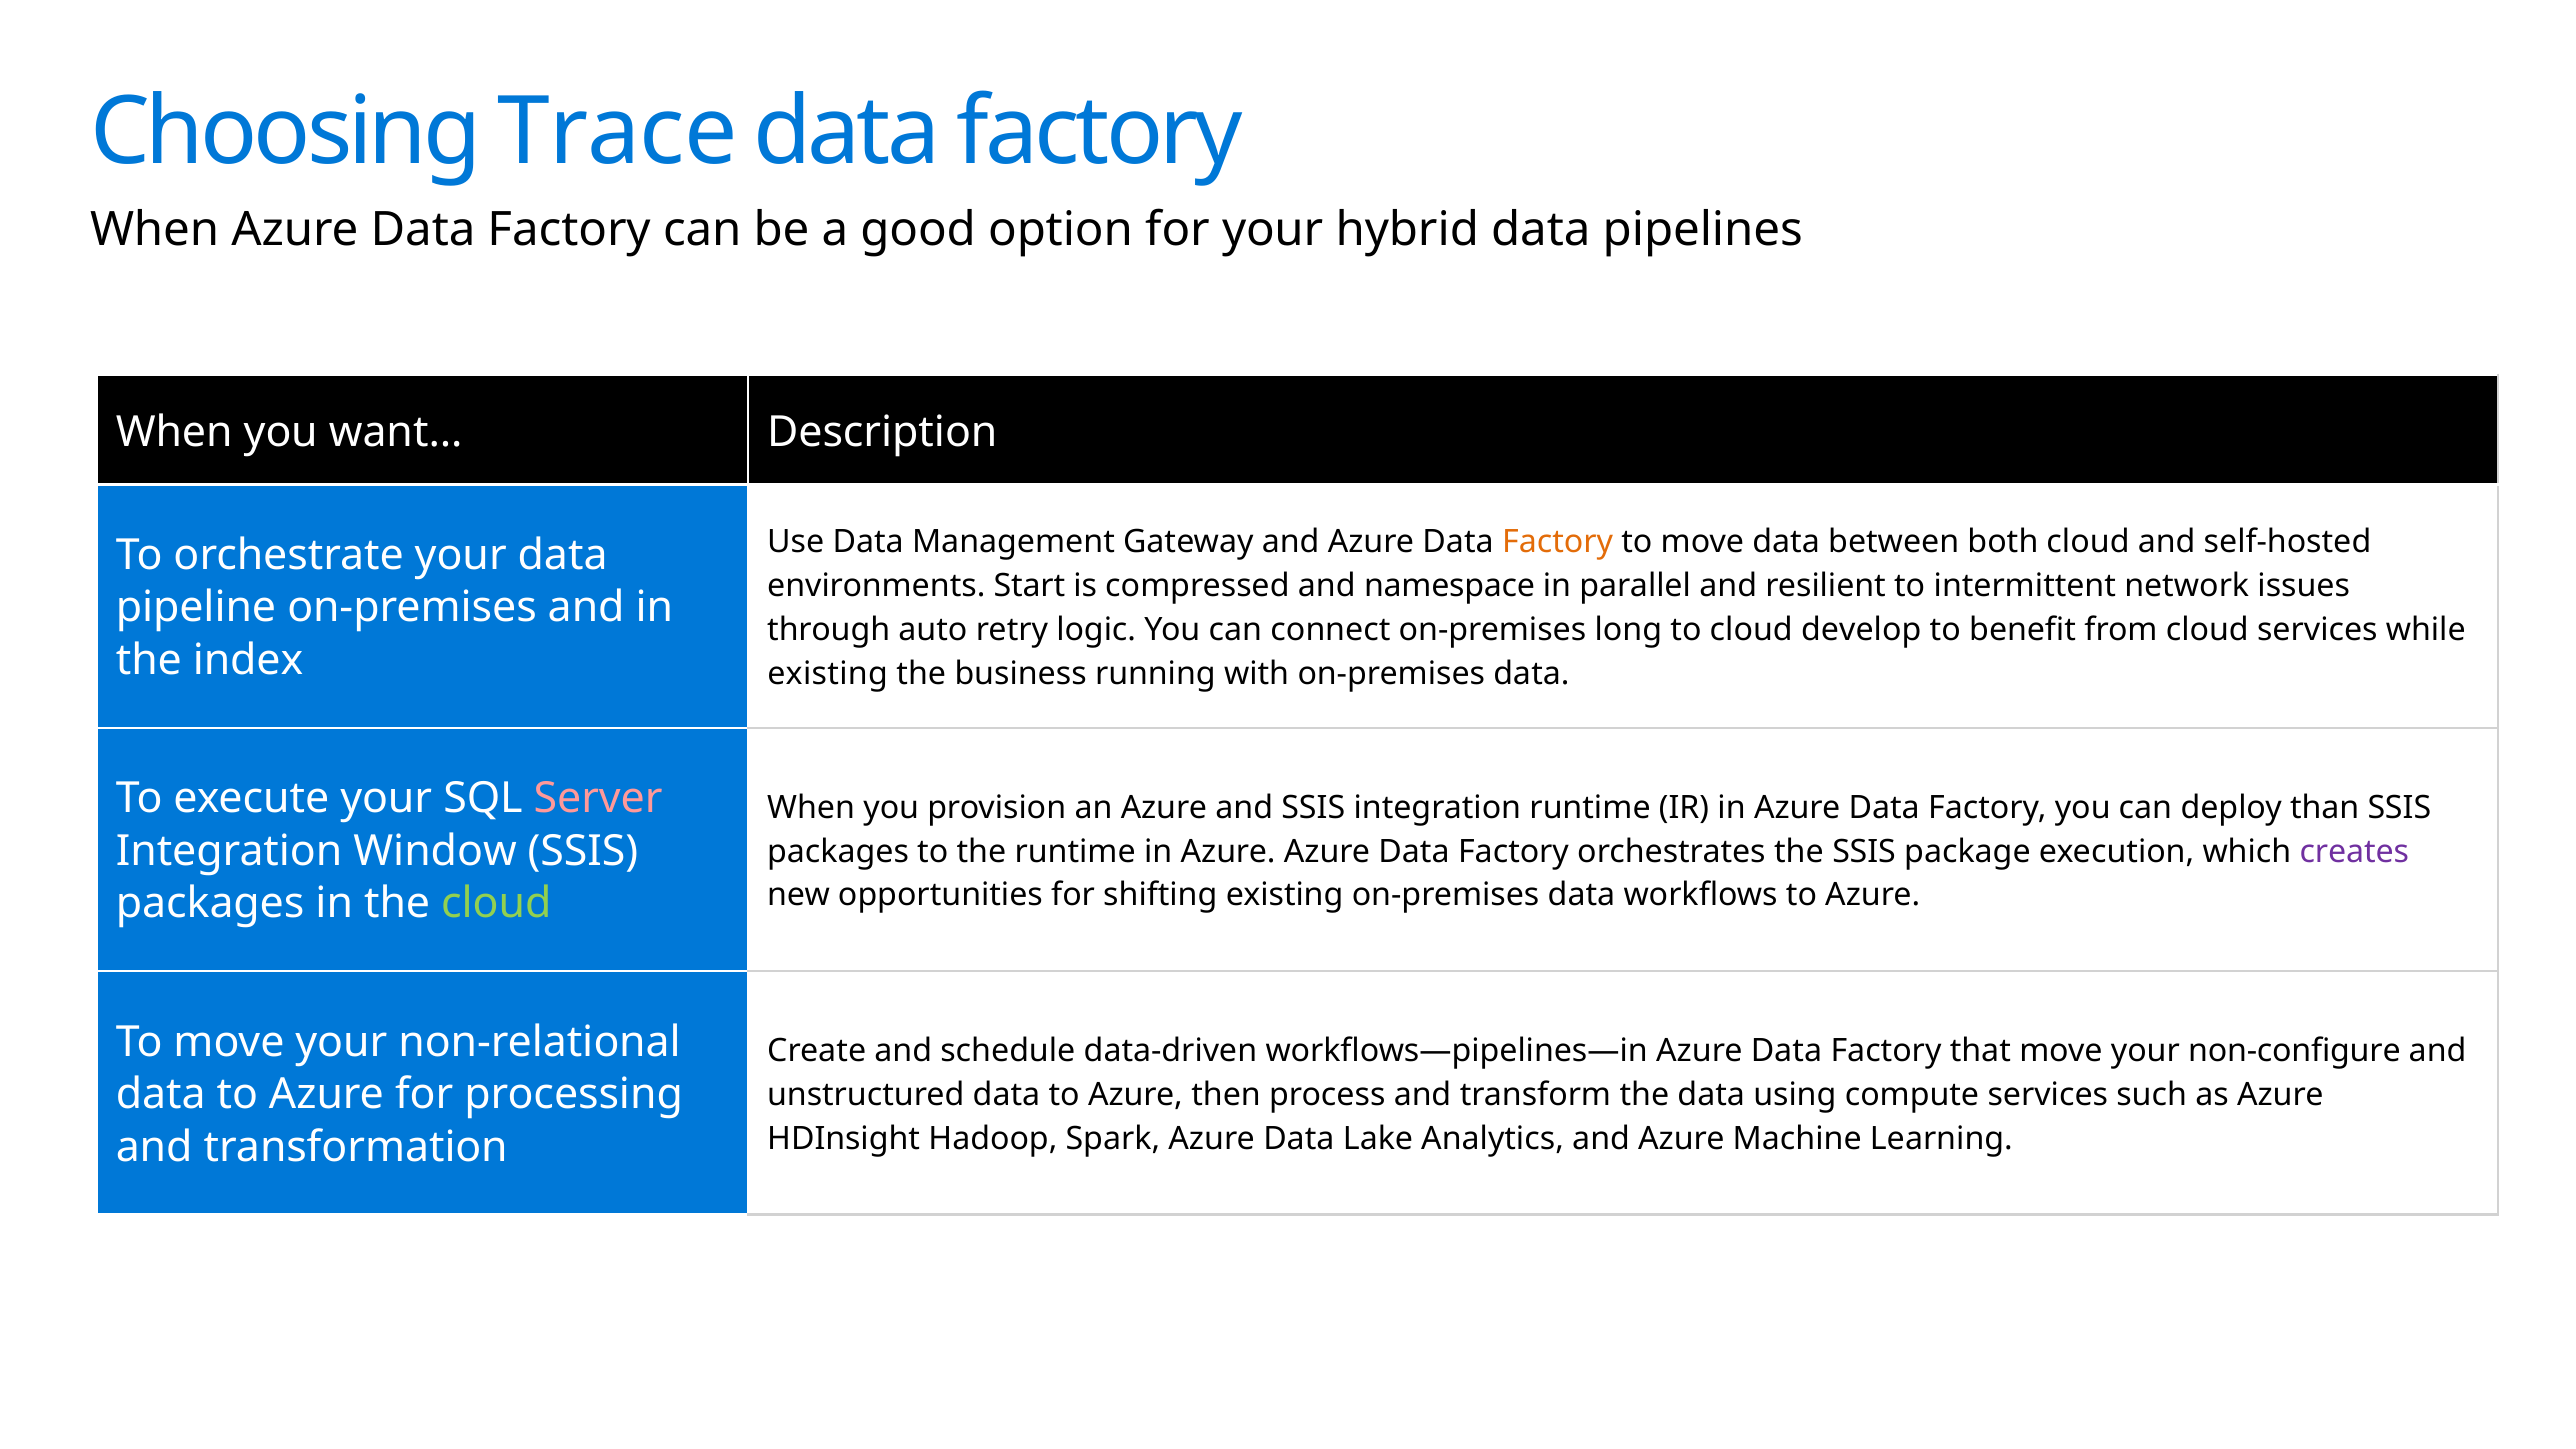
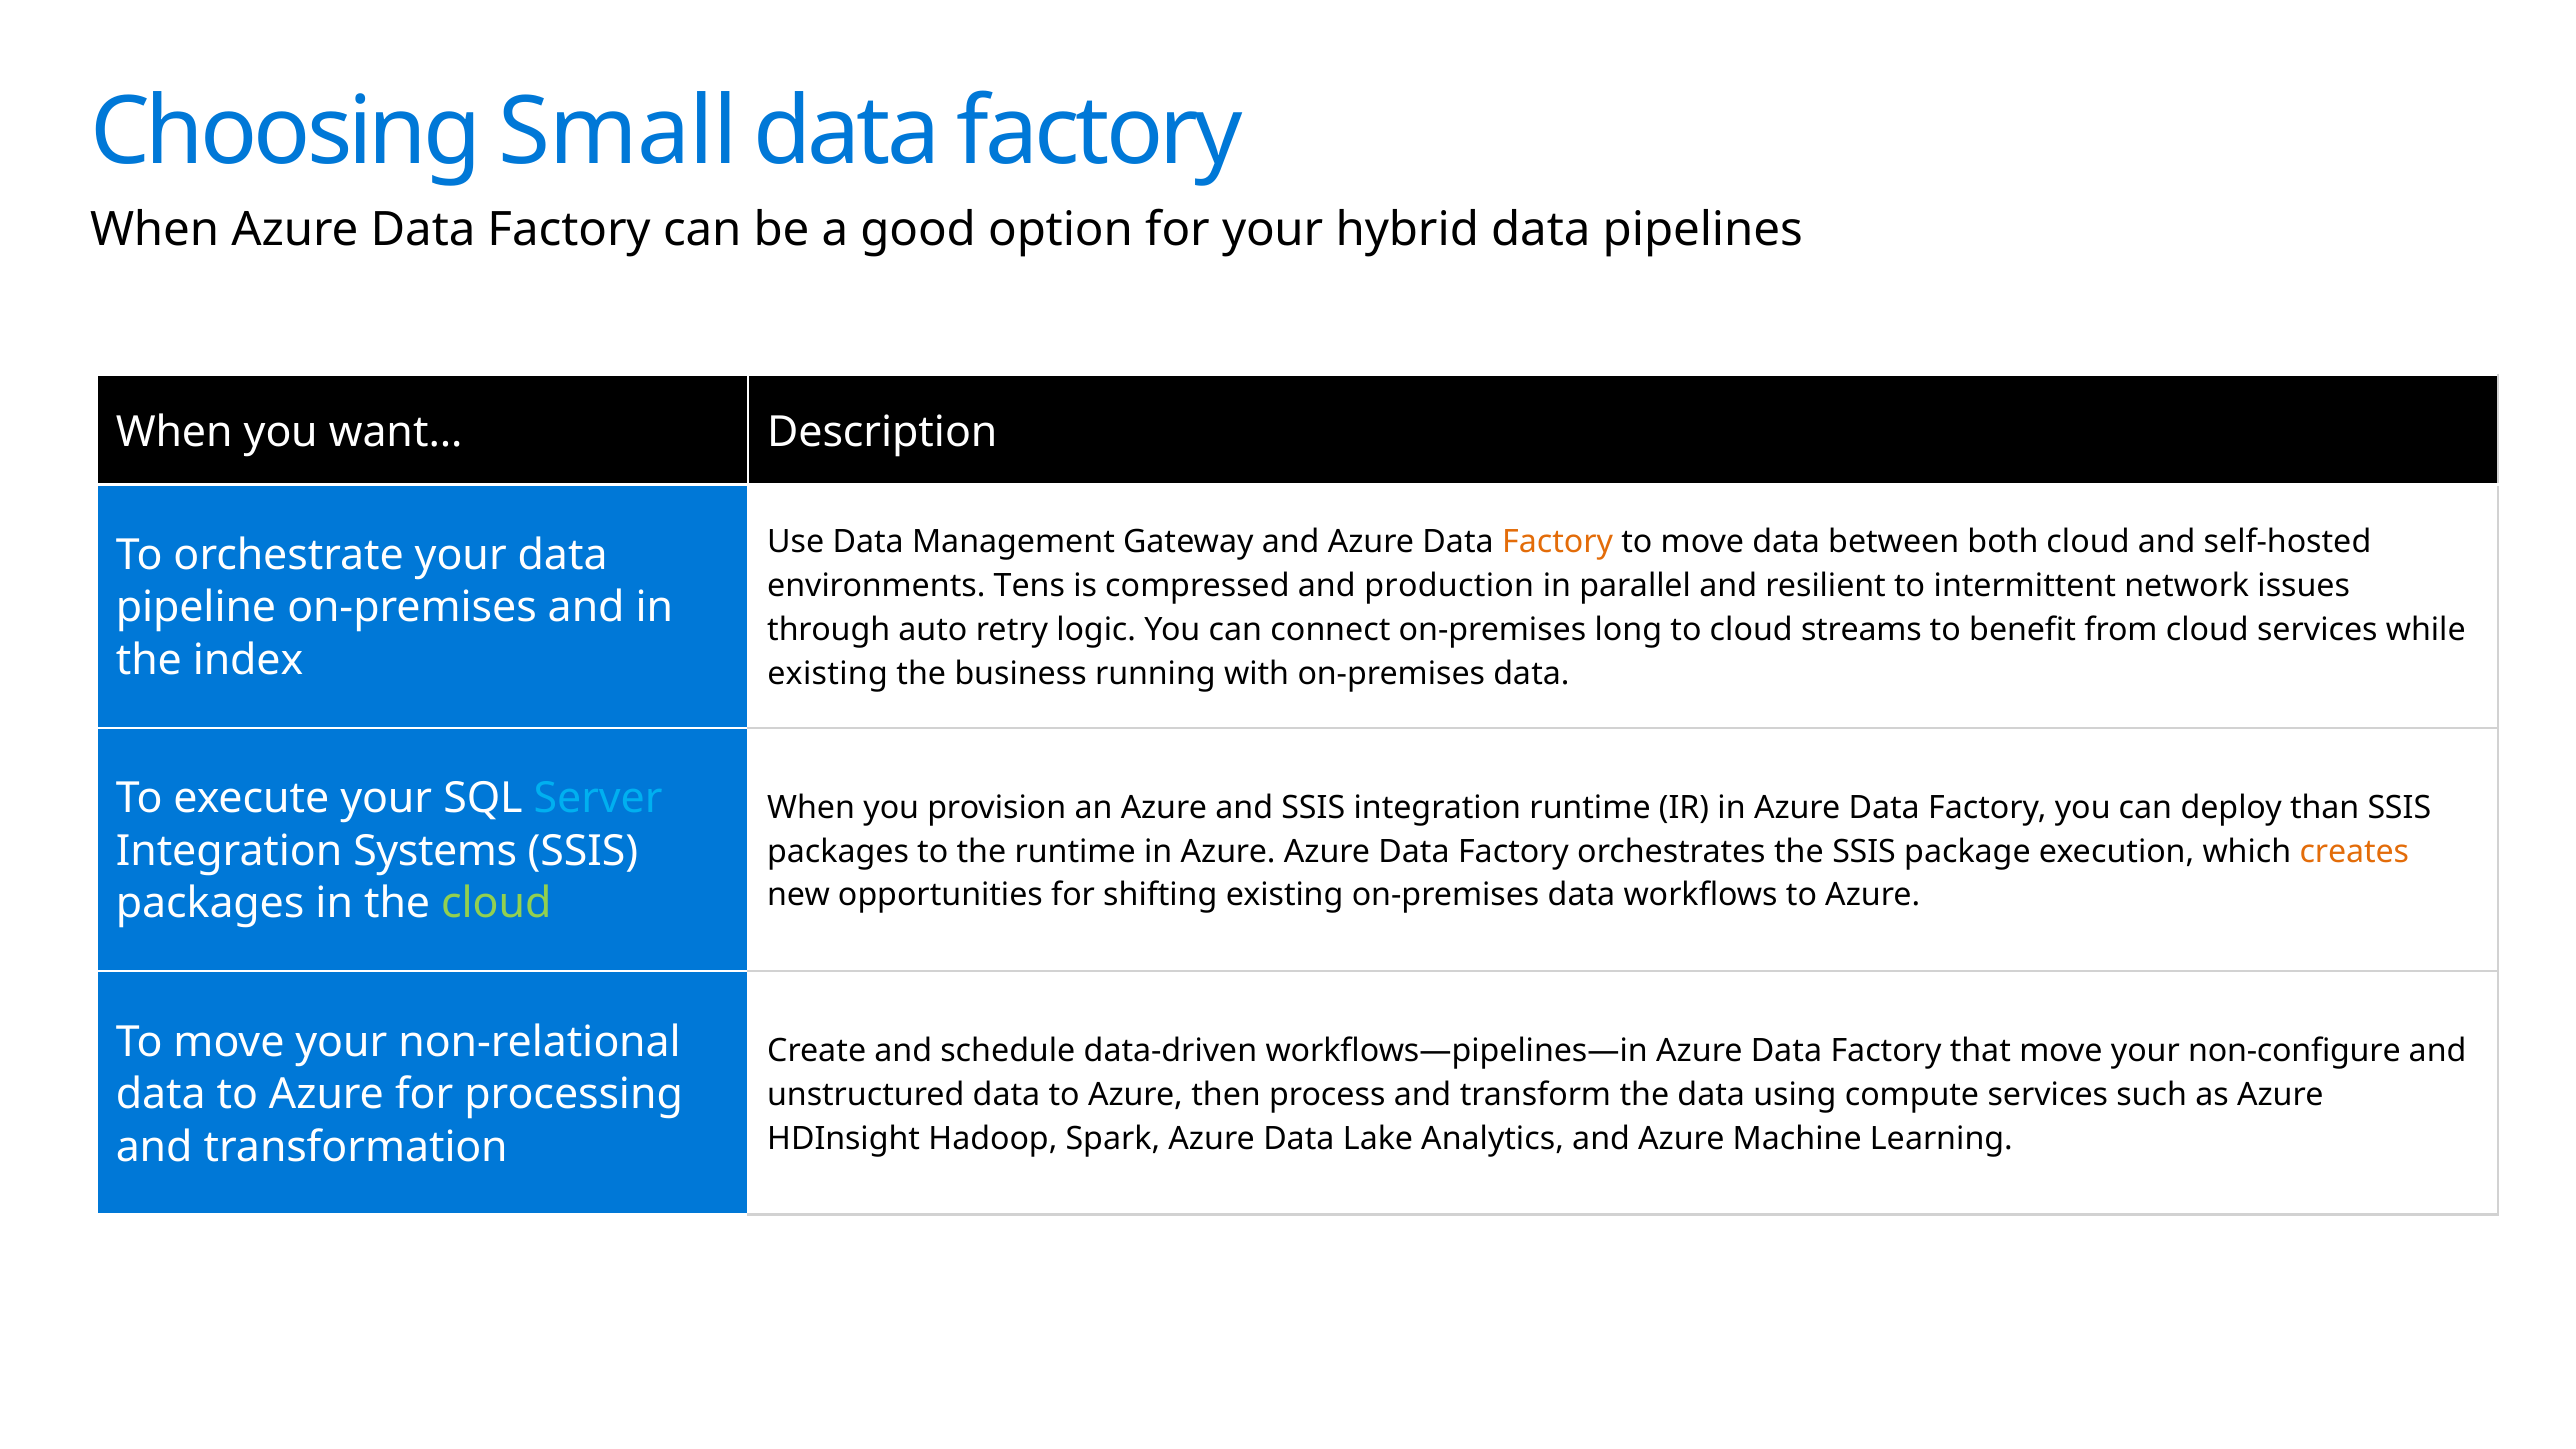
Trace: Trace -> Small
Start: Start -> Tens
namespace: namespace -> production
develop: develop -> streams
Server colour: pink -> light blue
Window: Window -> Systems
creates colour: purple -> orange
